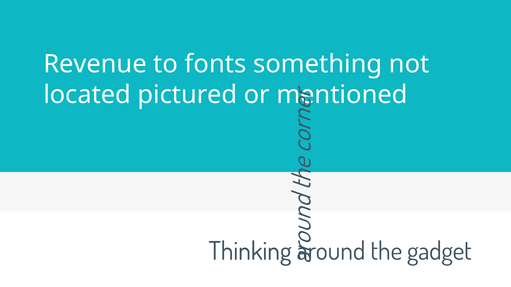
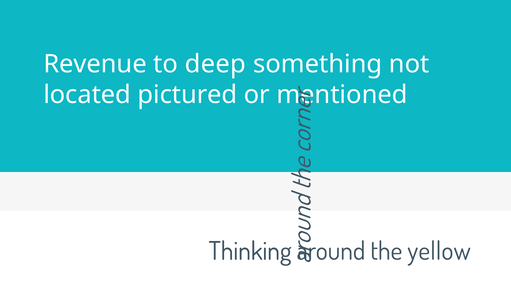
fonts: fonts -> deep
gadget: gadget -> yellow
